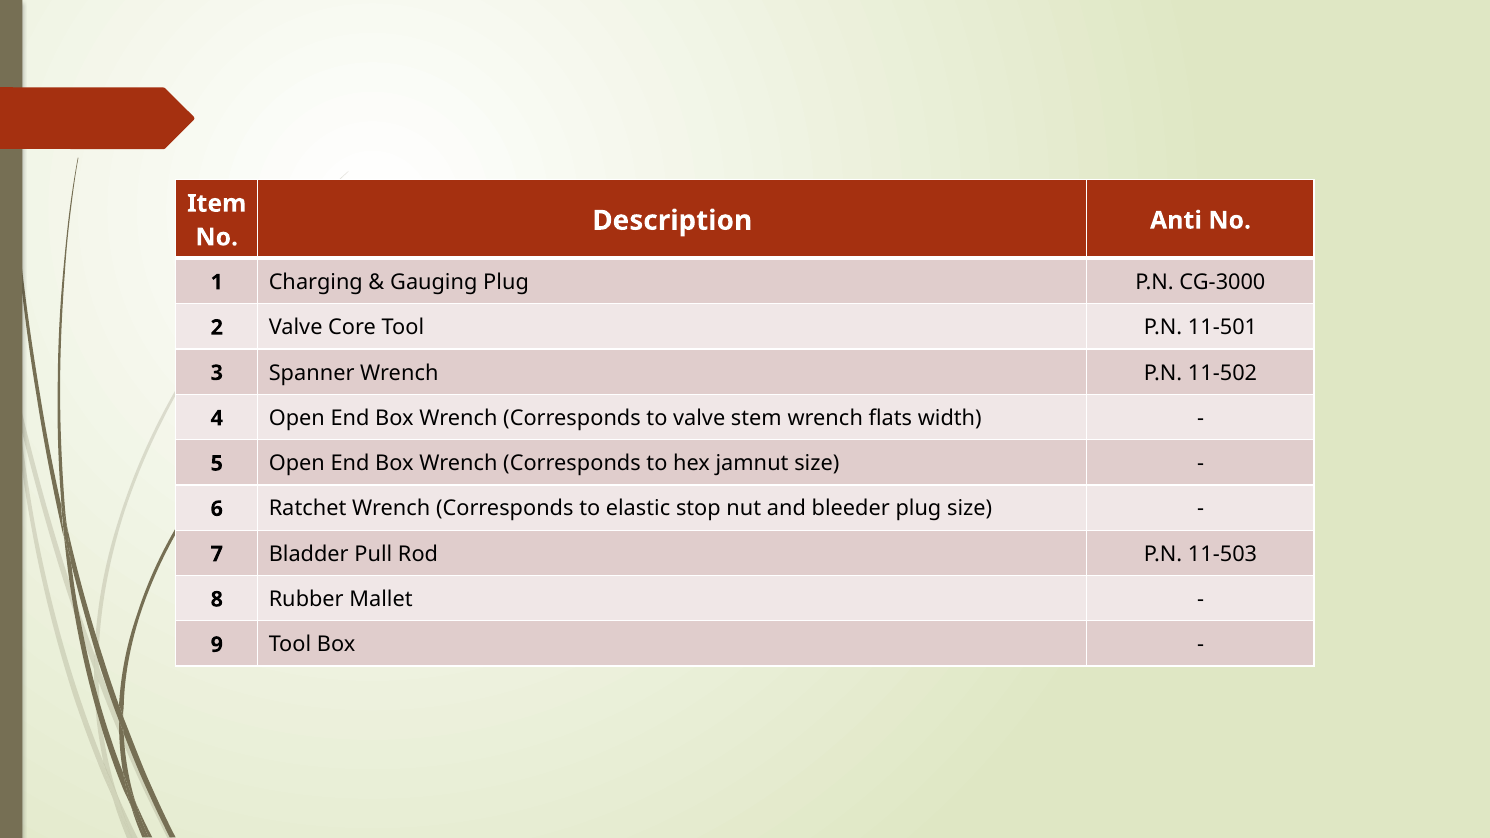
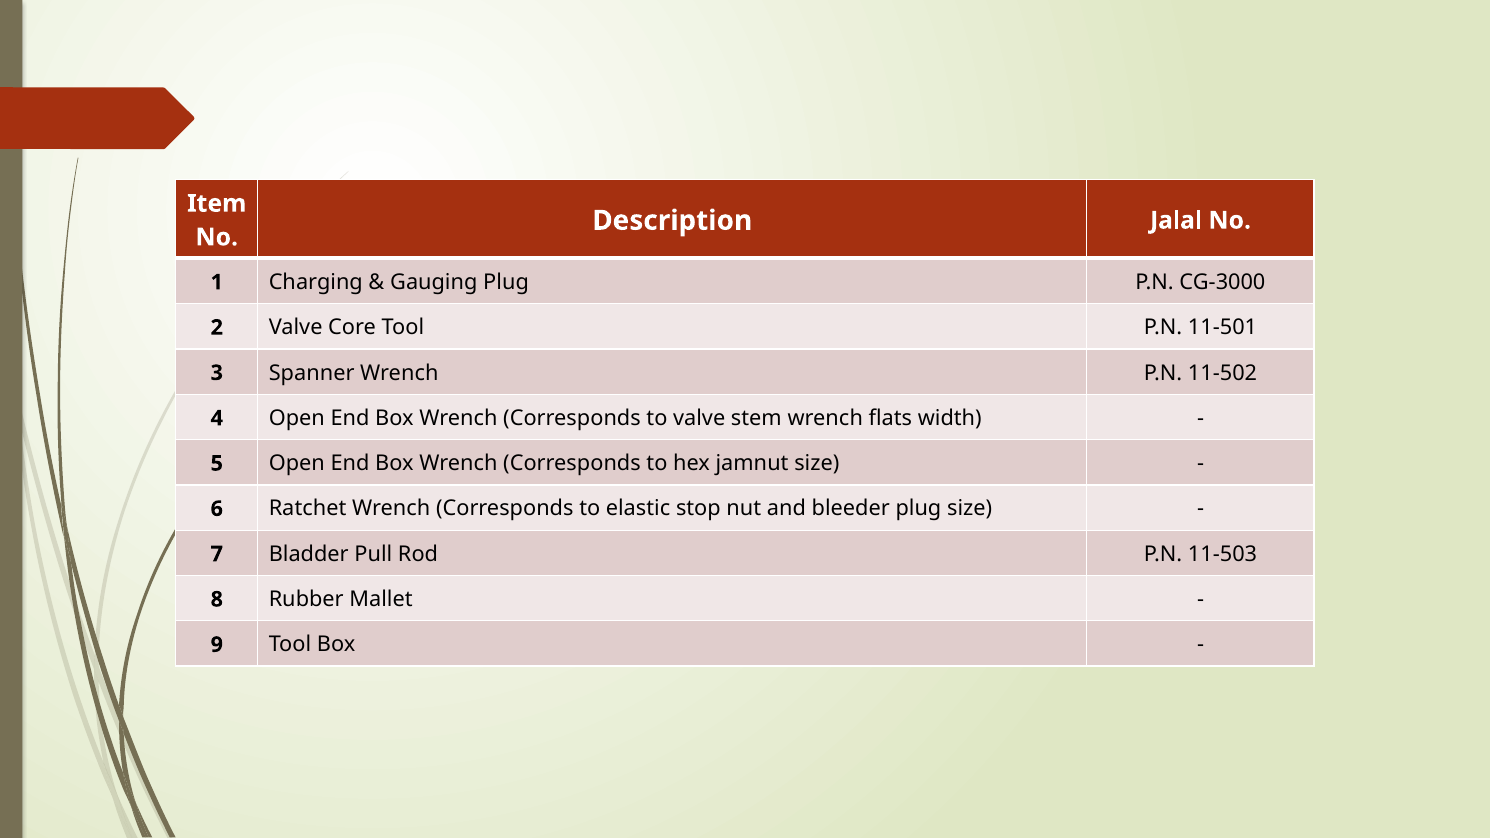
Anti: Anti -> Jalal
